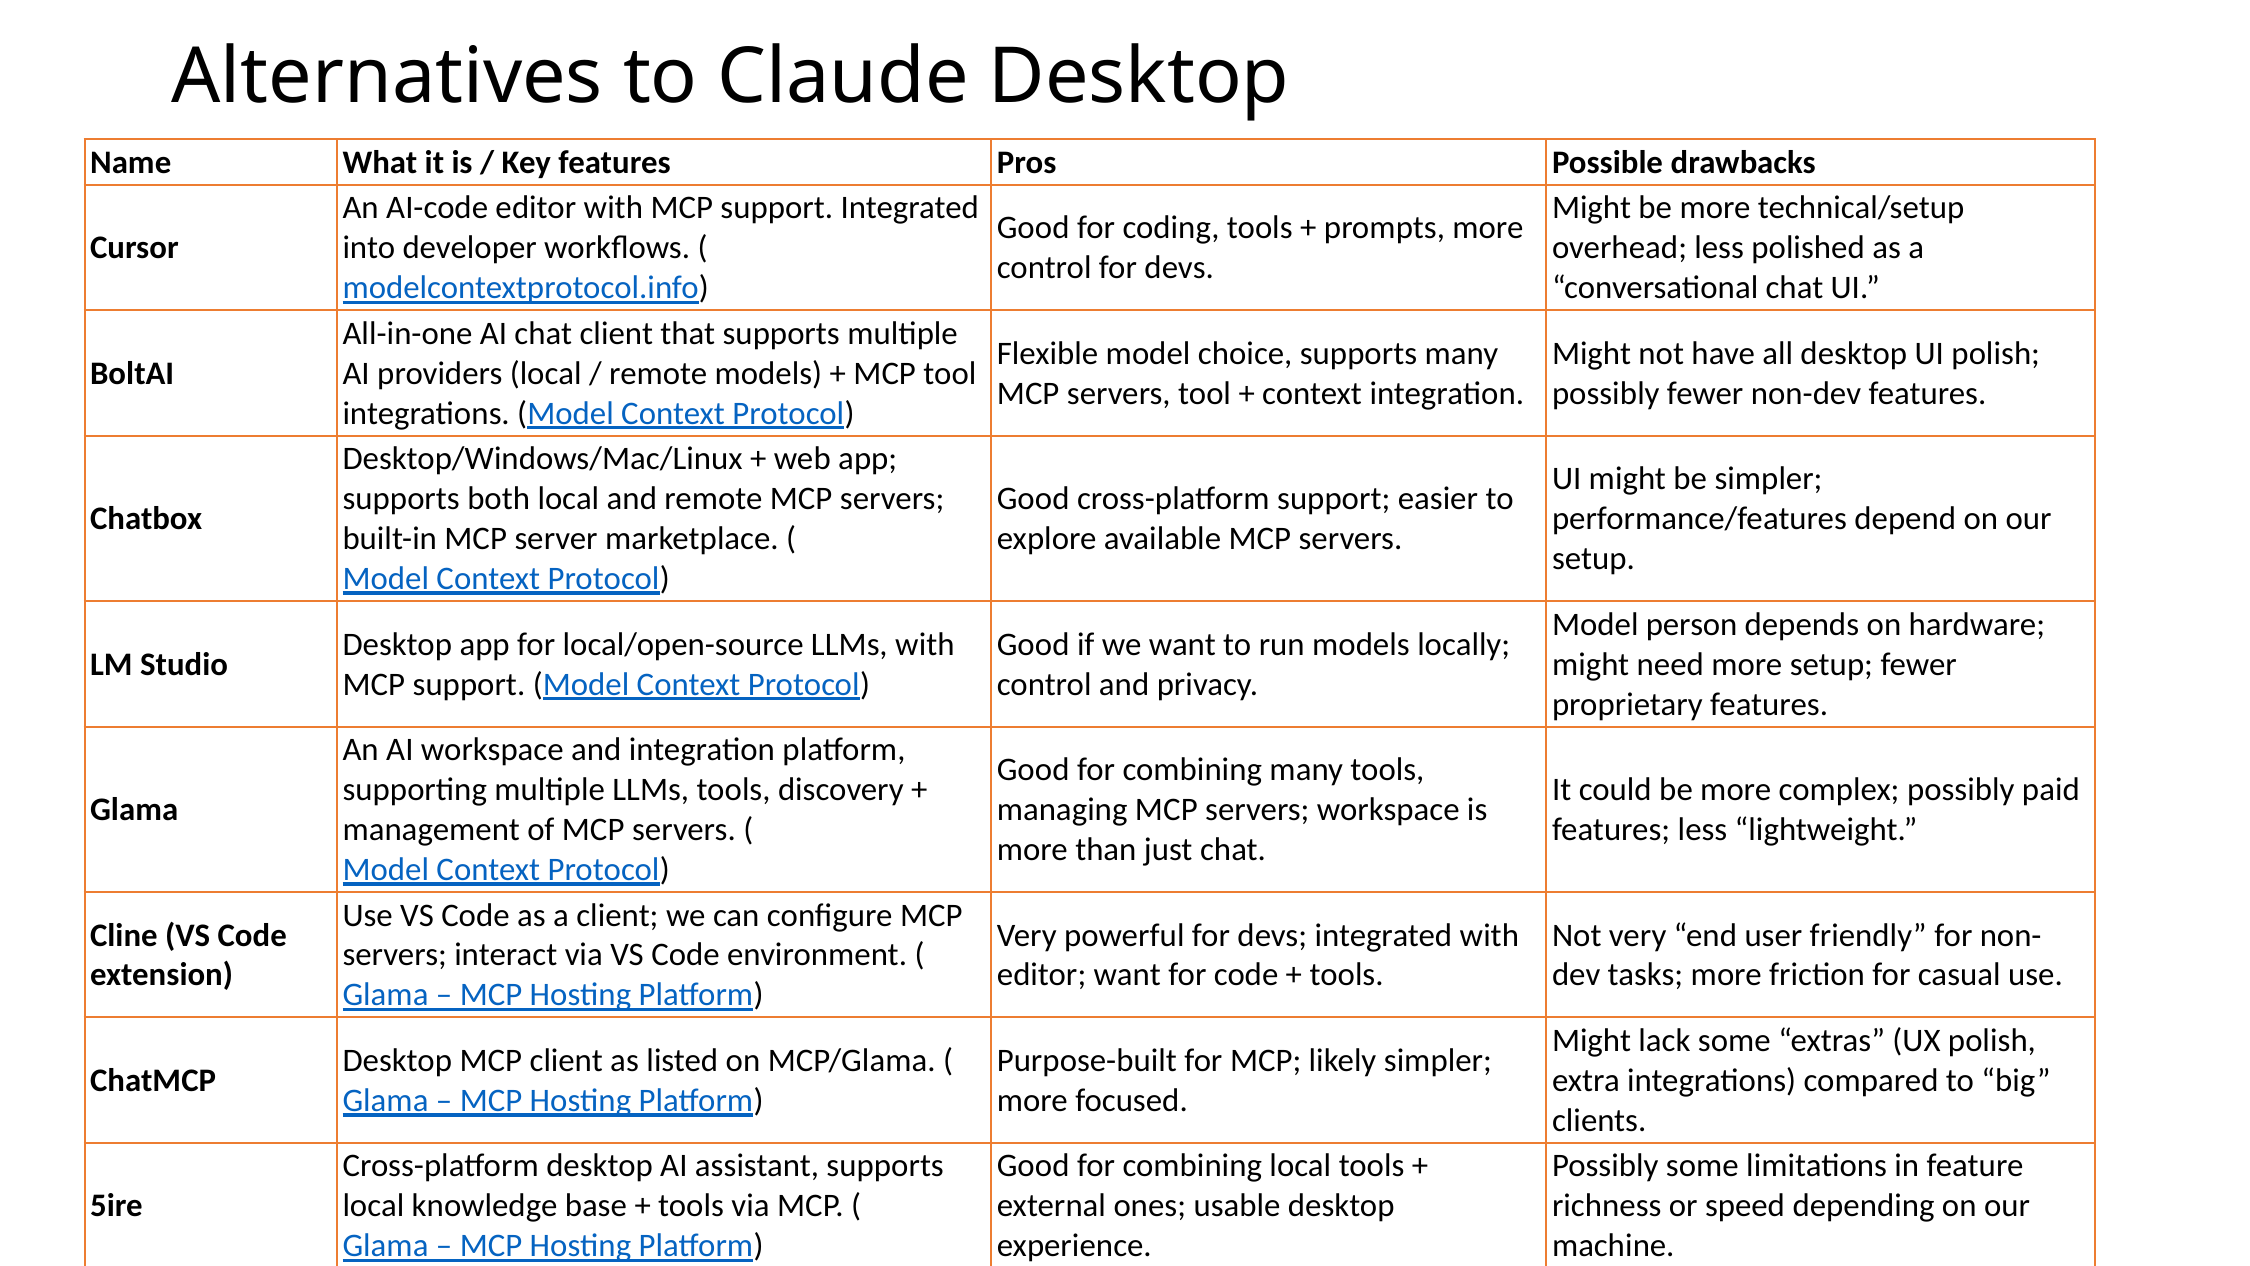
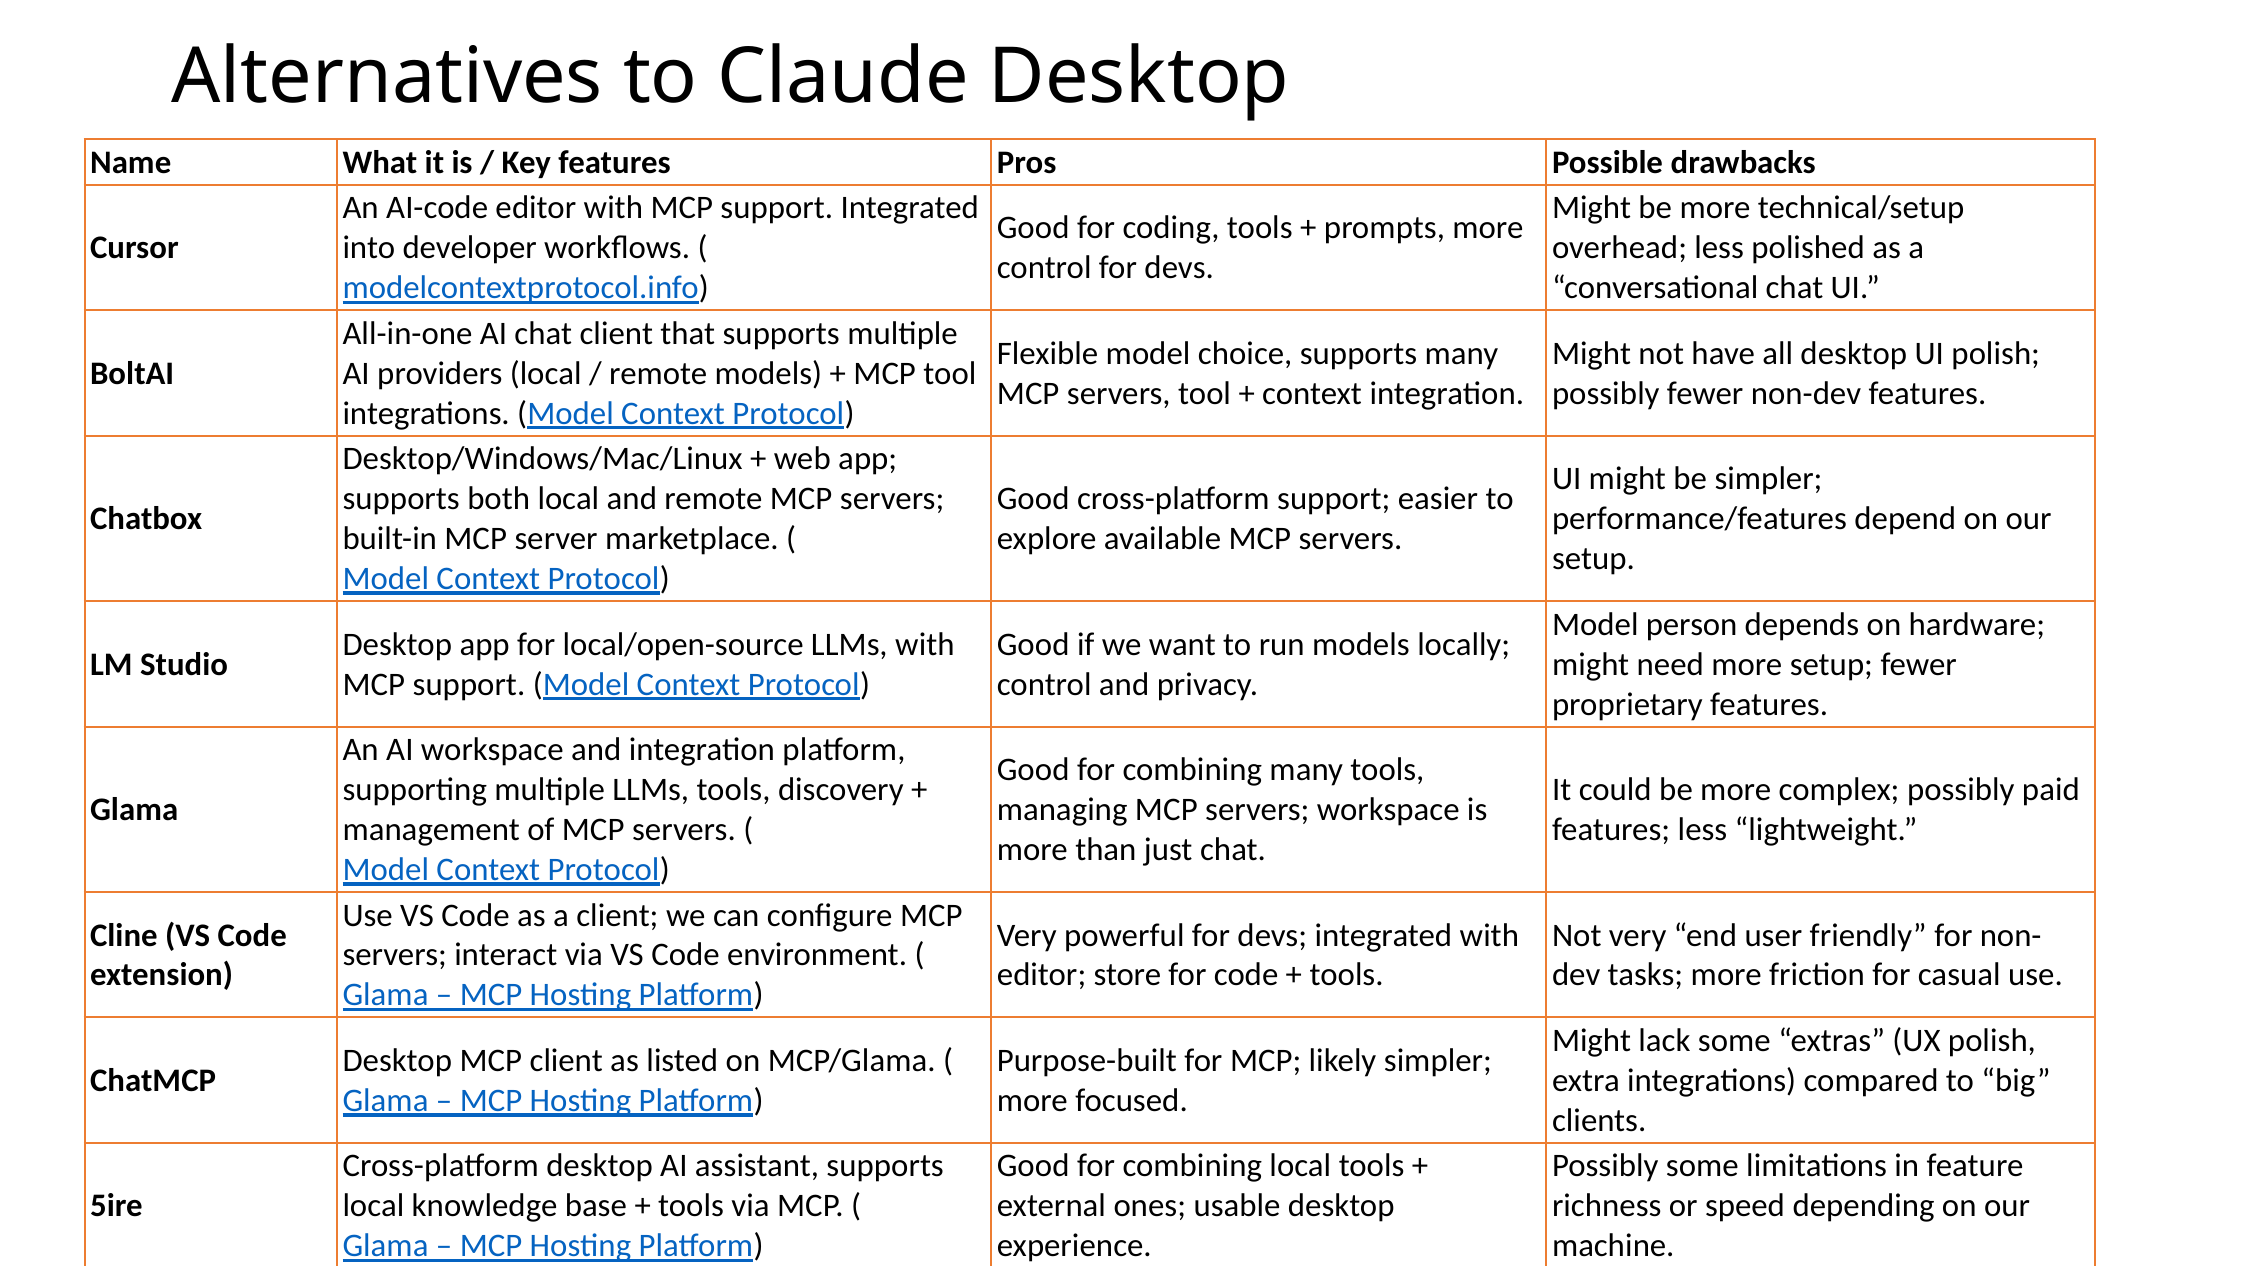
editor want: want -> store
